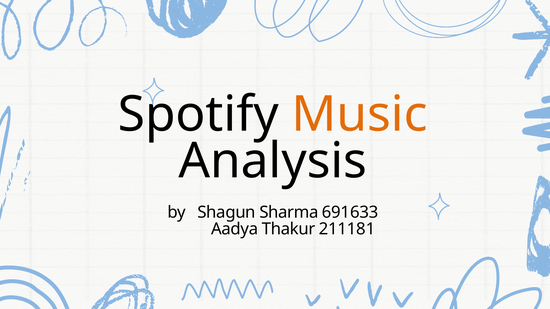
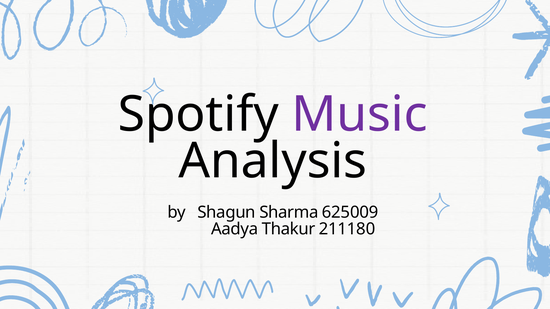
Music colour: orange -> purple
691633: 691633 -> 625009
211181: 211181 -> 211180
